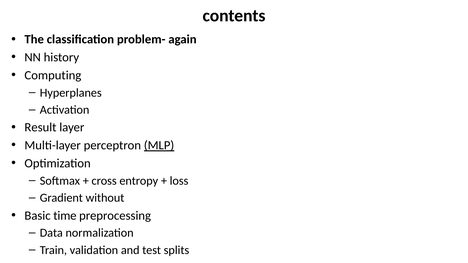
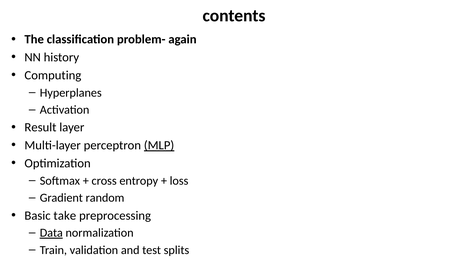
without: without -> random
time: time -> take
Data underline: none -> present
